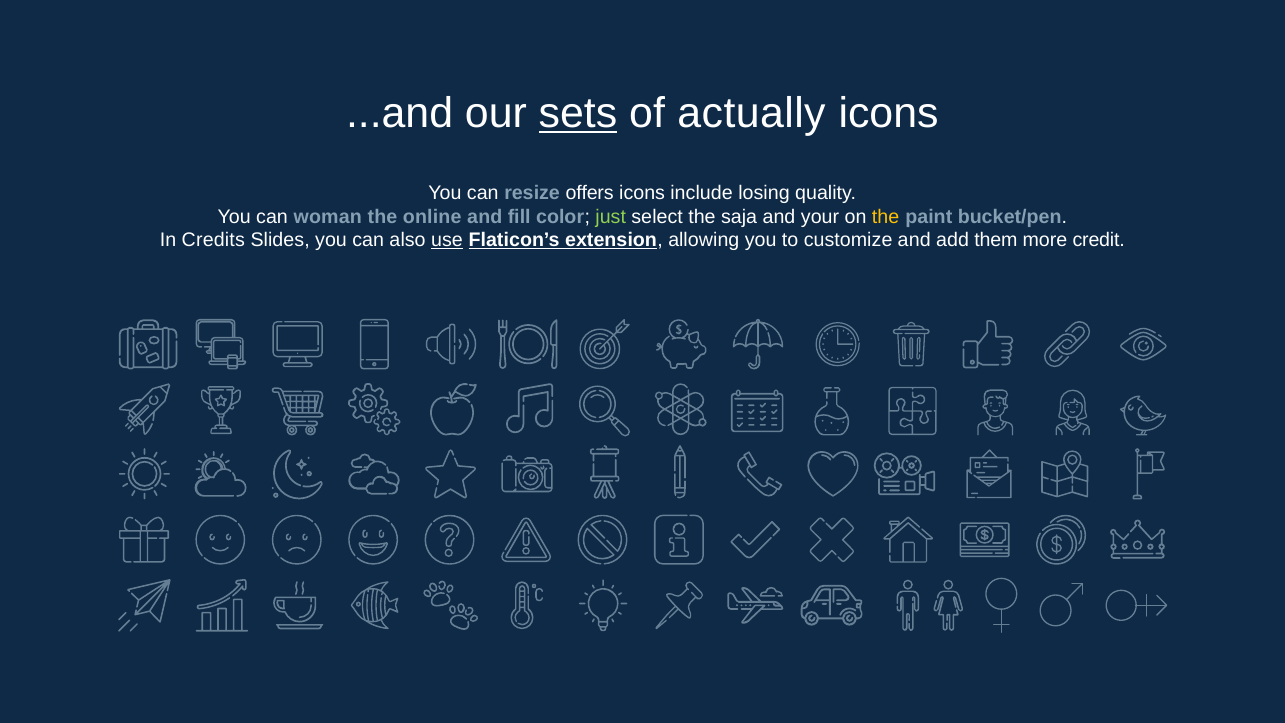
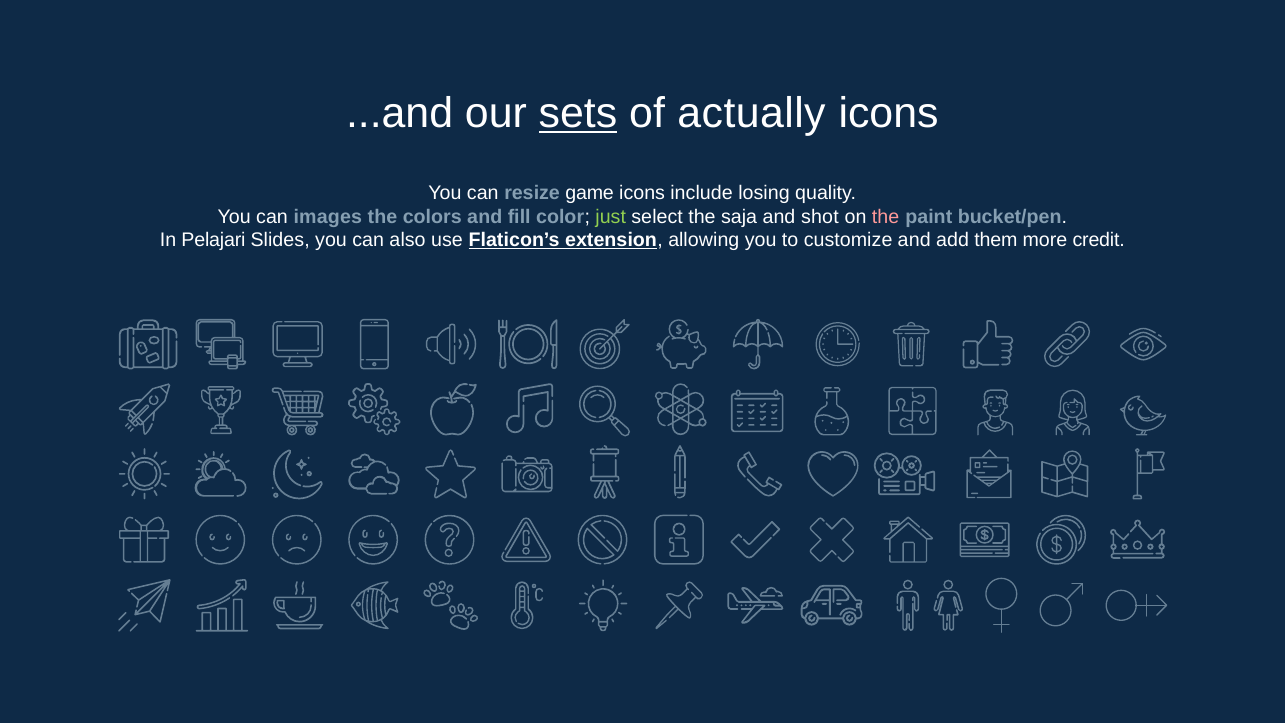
offers: offers -> game
woman: woman -> images
online: online -> colors
your: your -> shot
the at (886, 217) colour: yellow -> pink
Credits: Credits -> Pelajari
use underline: present -> none
